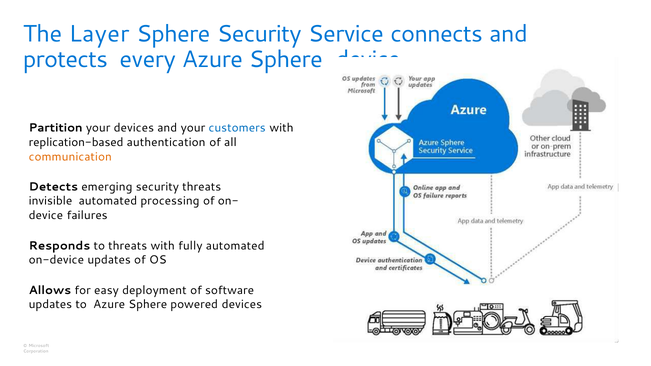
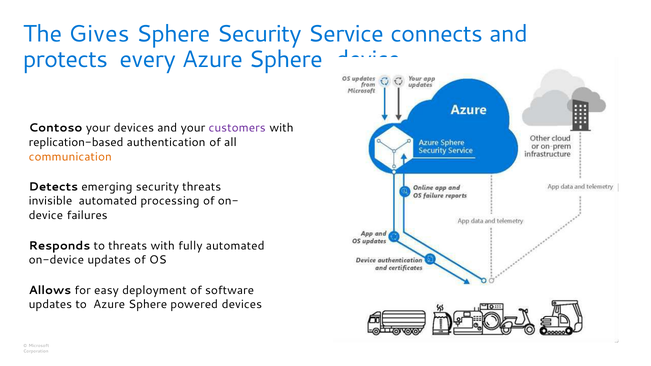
Layer: Layer -> Gives
Partition: Partition -> Contoso
customers colour: blue -> purple
